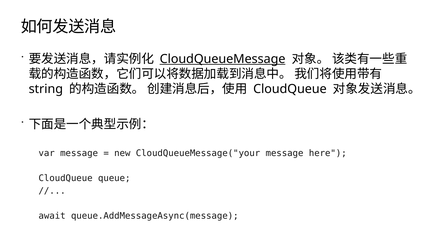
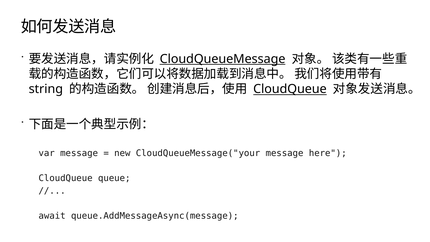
CloudQueue at (290, 89) underline: none -> present
